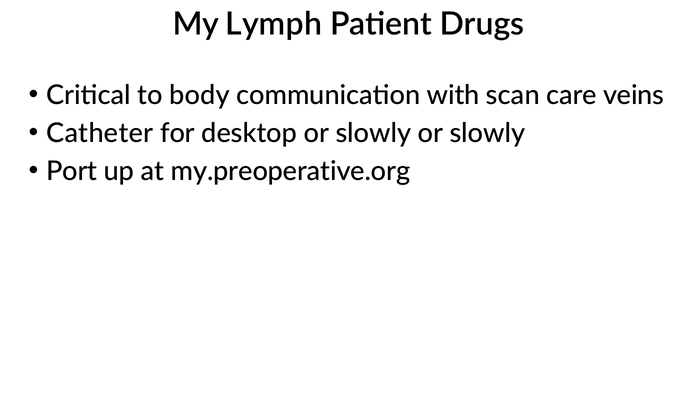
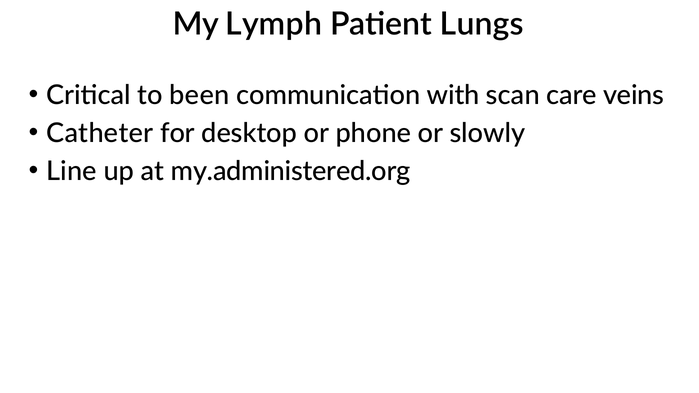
Drugs: Drugs -> Lungs
body: body -> been
desktop or slowly: slowly -> phone
Port: Port -> Line
my.preoperative.org: my.preoperative.org -> my.administered.org
